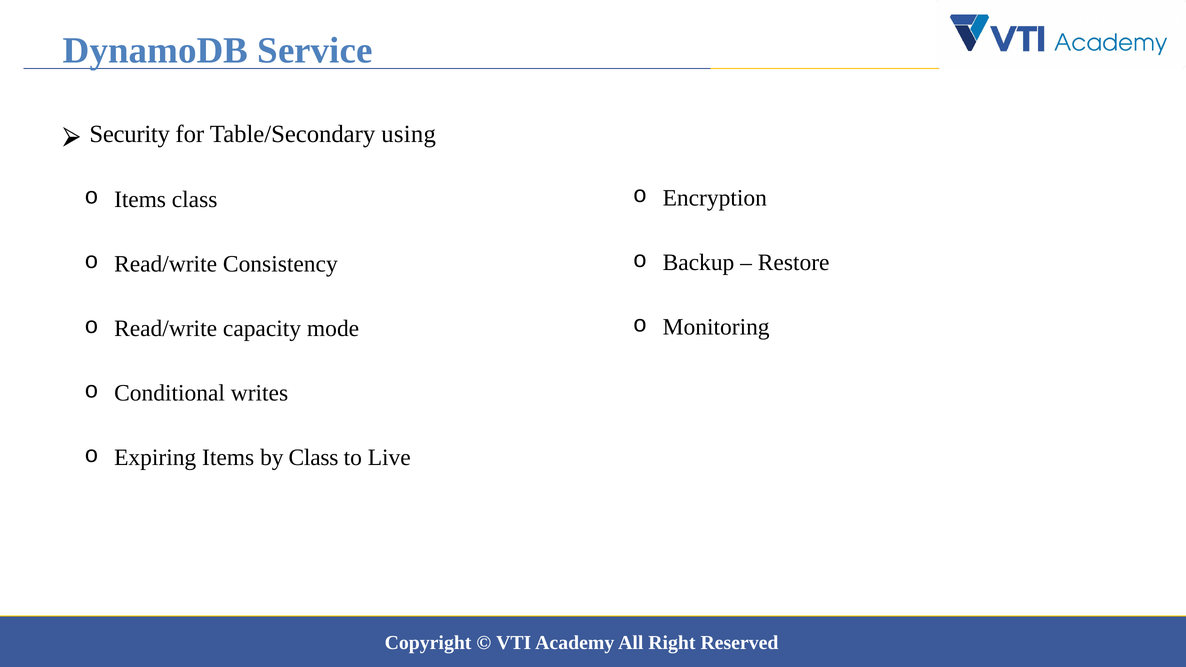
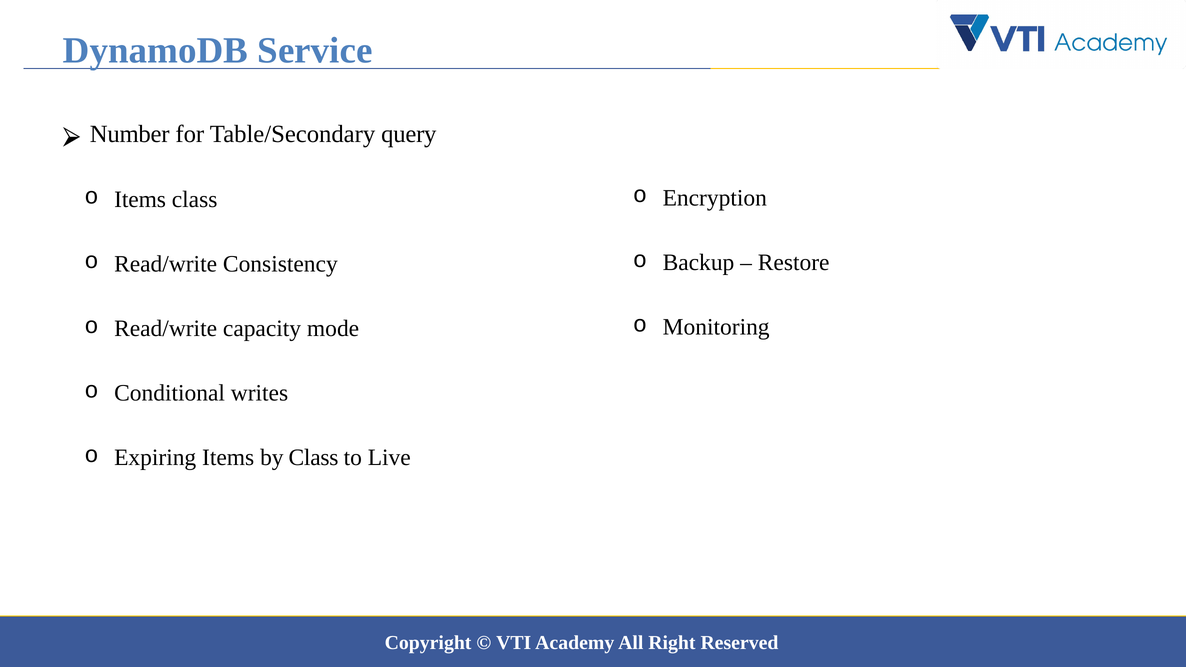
Security: Security -> Number
using: using -> query
